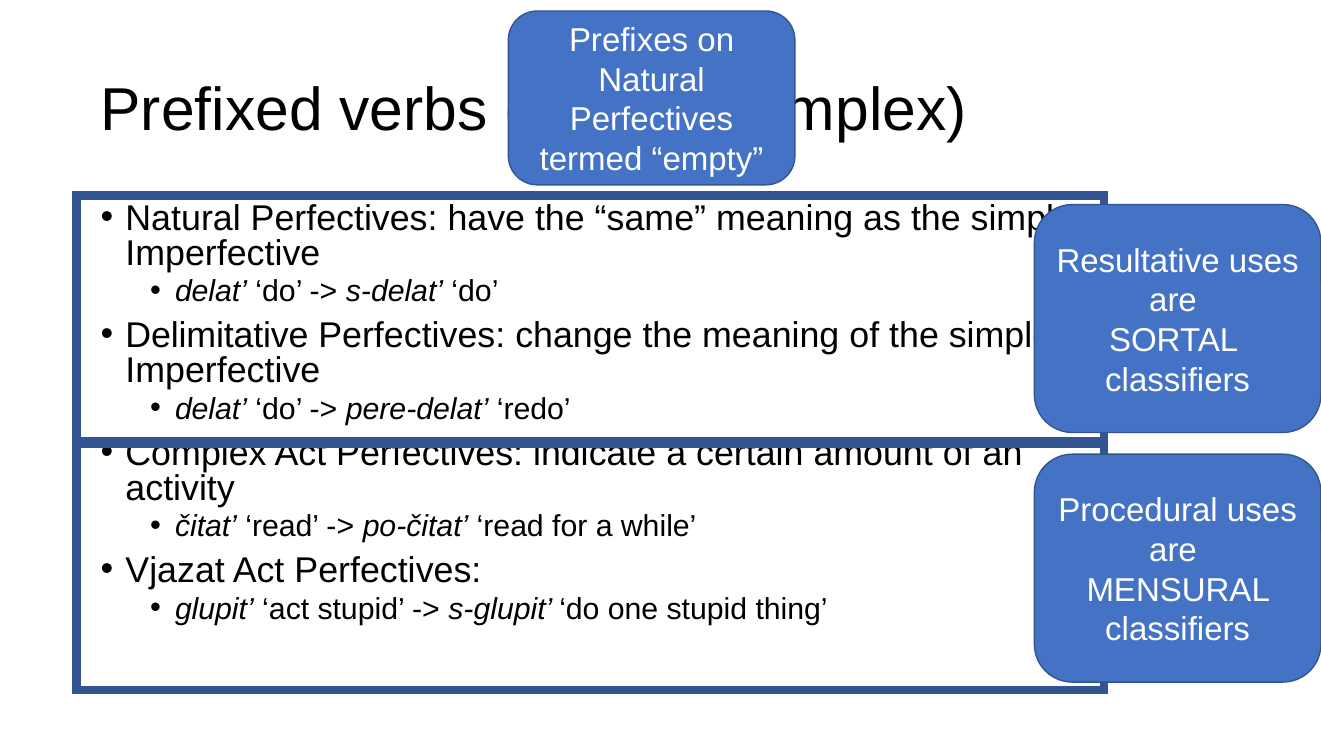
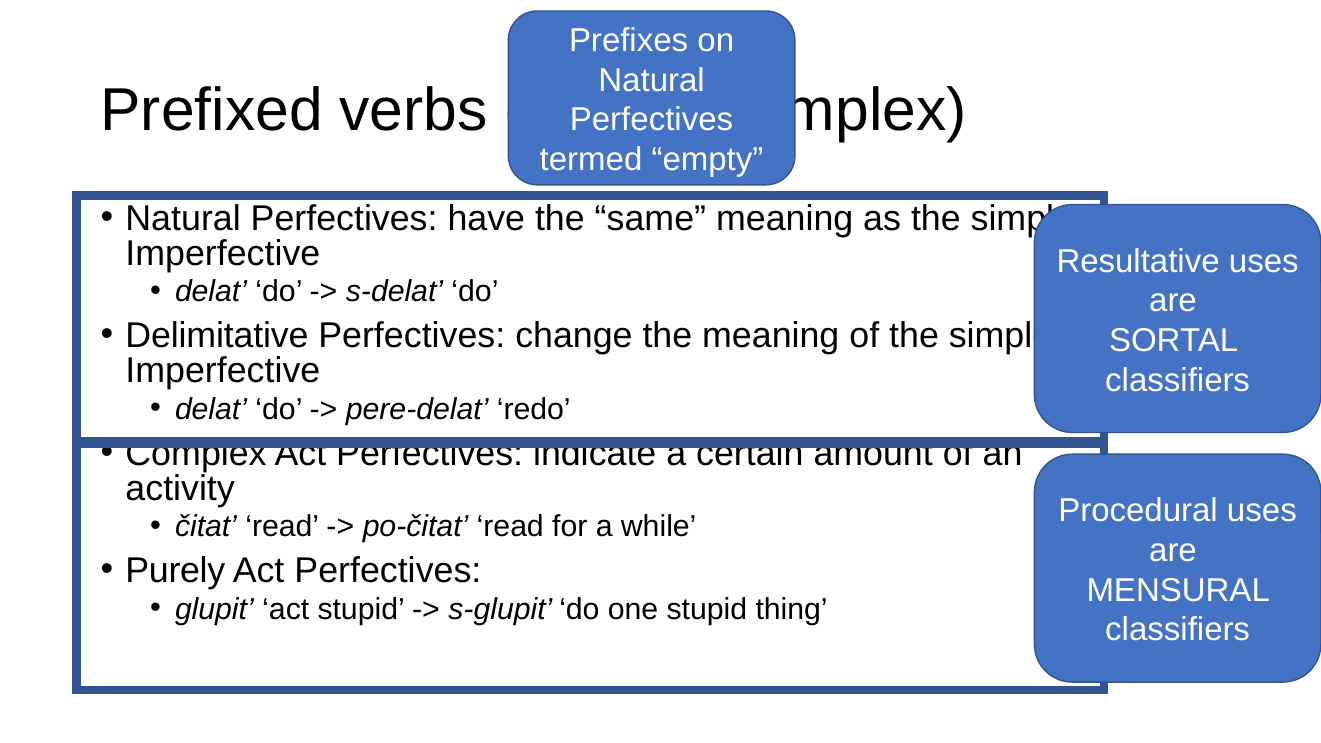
Vjazat: Vjazat -> Purely
